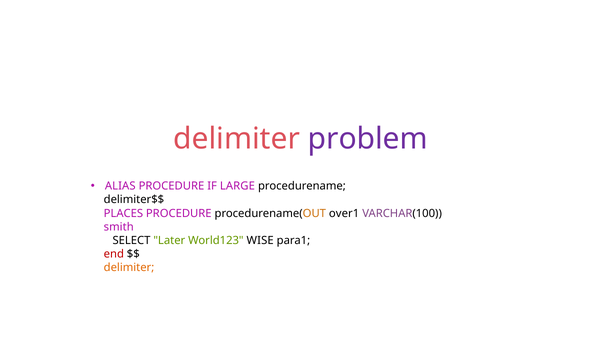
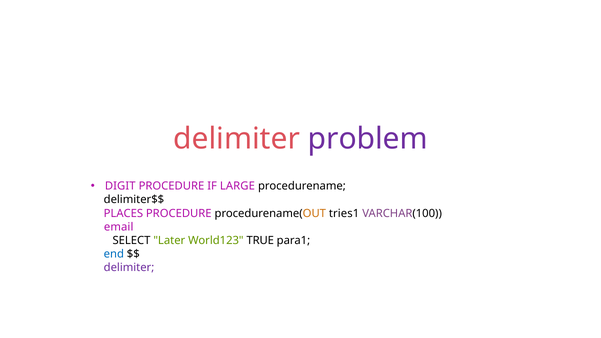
ALIAS: ALIAS -> DIGIT
over1: over1 -> tries1
smith: smith -> email
WISE: WISE -> TRUE
end colour: red -> blue
delimiter at (129, 267) colour: orange -> purple
